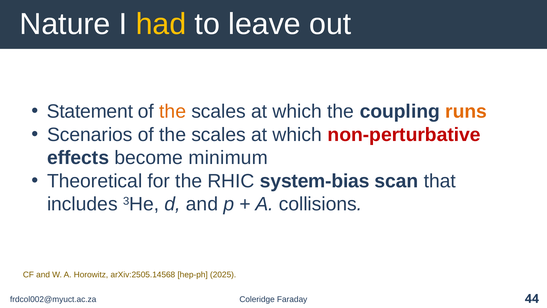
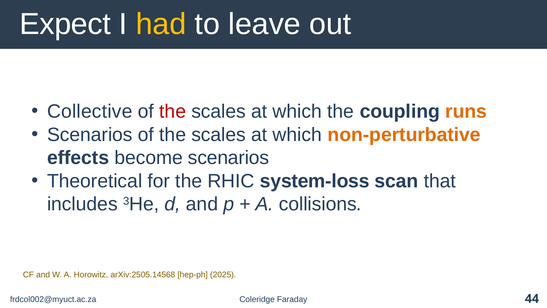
Nature: Nature -> Expect
Statement: Statement -> Collective
the at (173, 111) colour: orange -> red
non-perturbative colour: red -> orange
become minimum: minimum -> scenarios
system-bias: system-bias -> system-loss
